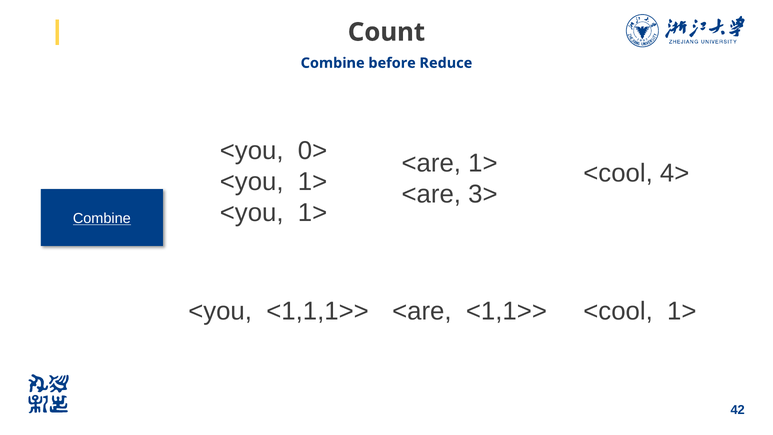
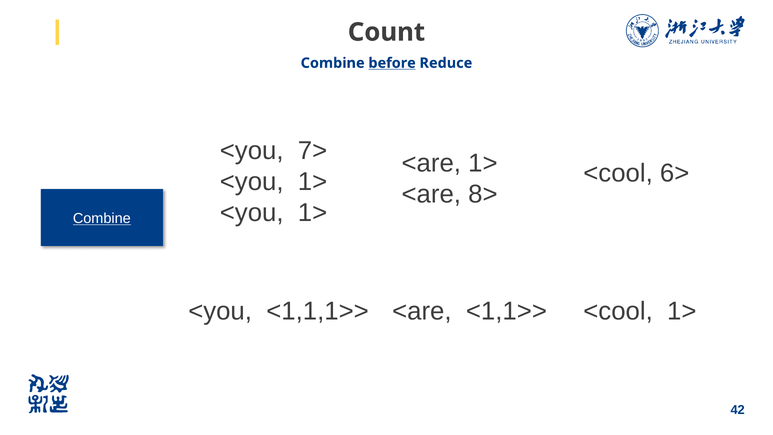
before underline: none -> present
0>: 0> -> 7>
4>: 4> -> 6>
3>: 3> -> 8>
